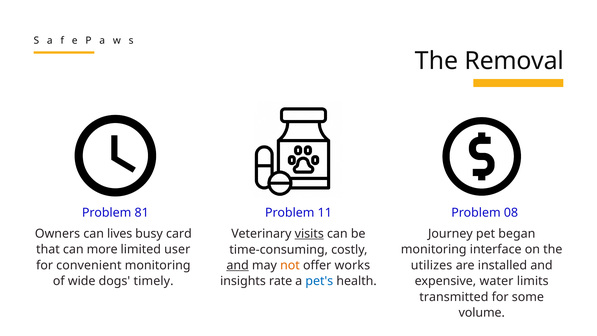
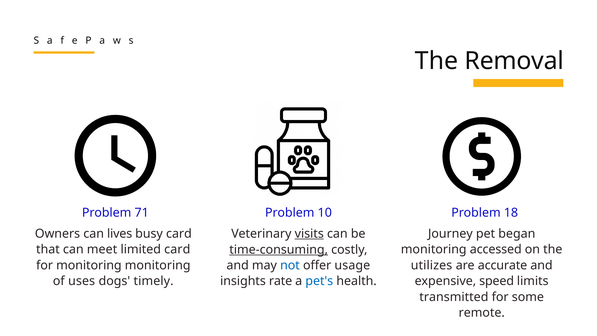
81: 81 -> 71
11: 11 -> 10
08: 08 -> 18
more: more -> meet
limited user: user -> card
interface: interface -> accessed
time-consuming underline: none -> present
for convenient: convenient -> monitoring
installed: installed -> accurate
and at (238, 265) underline: present -> none
not colour: orange -> blue
works: works -> usage
wide: wide -> uses
water: water -> speed
volume: volume -> remote
